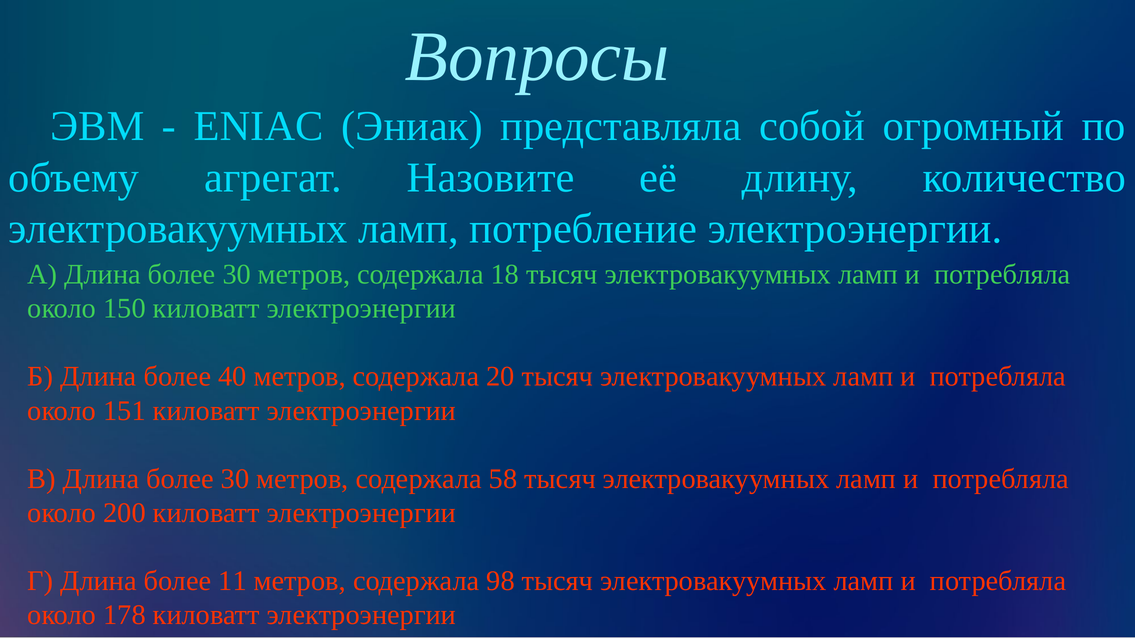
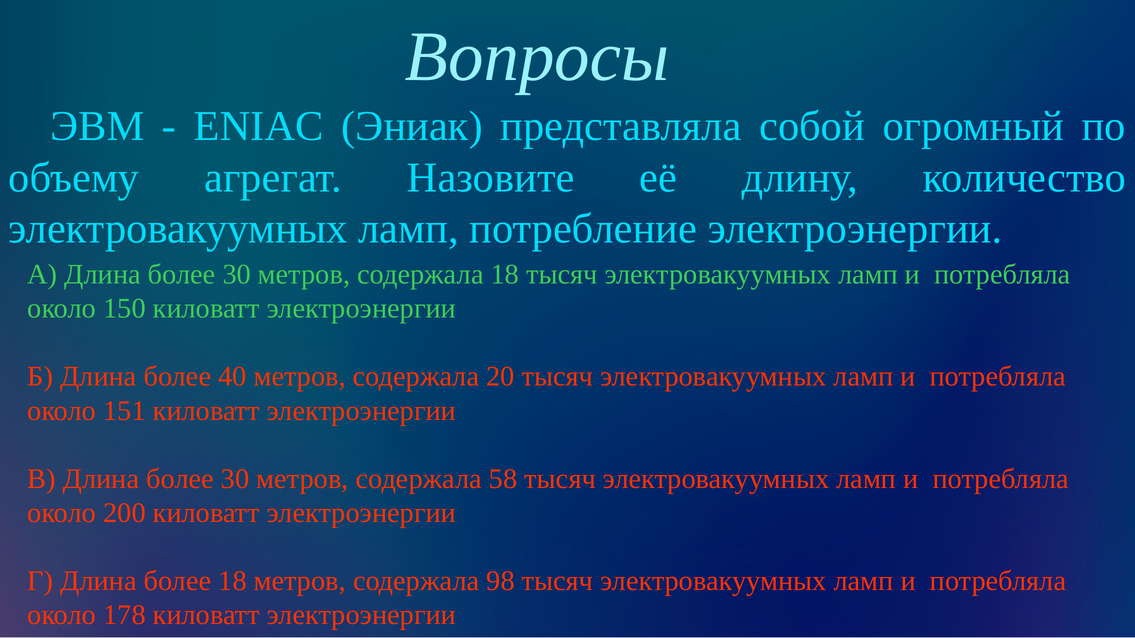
более 11: 11 -> 18
